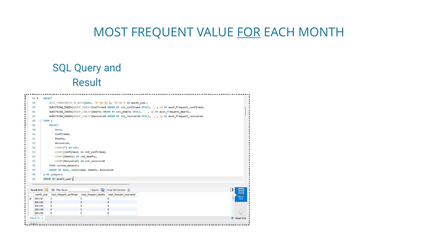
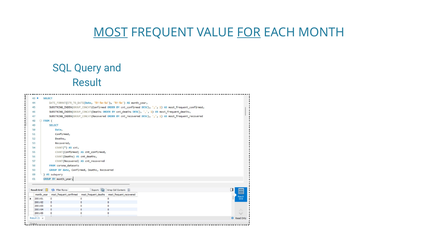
MOST underline: none -> present
